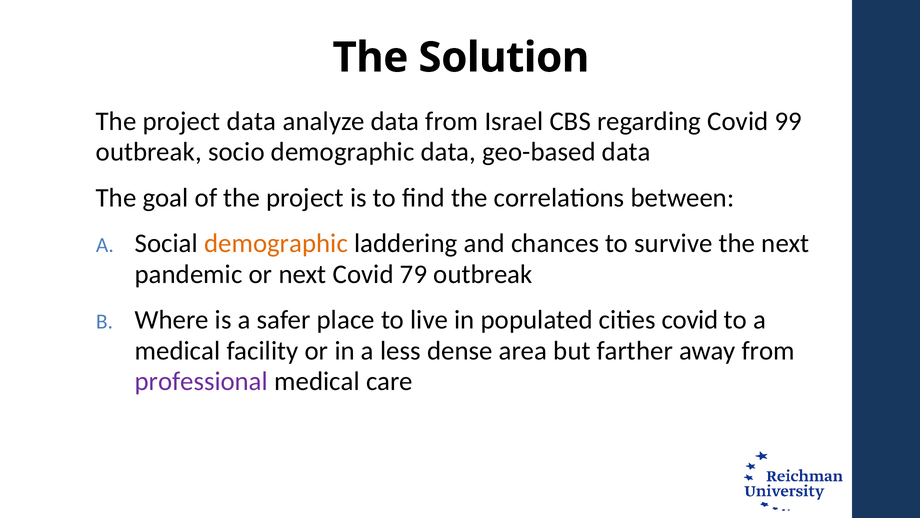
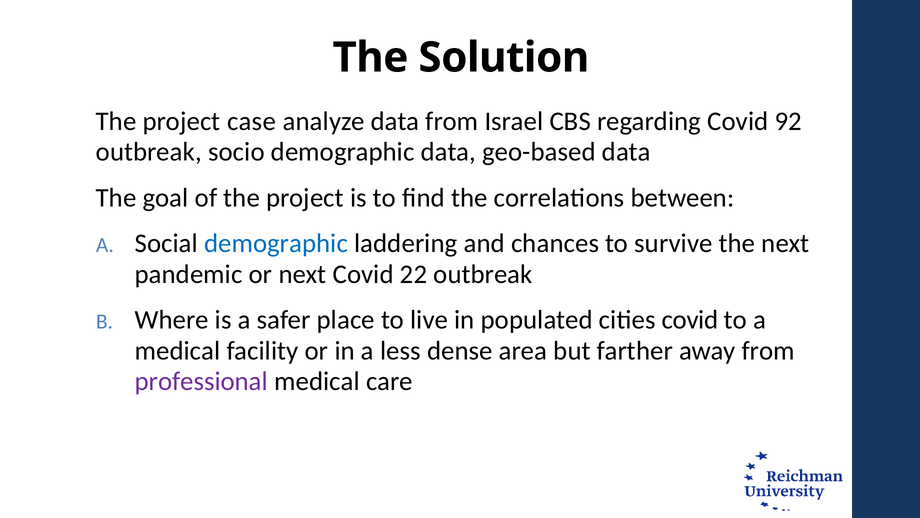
project data: data -> case
99: 99 -> 92
demographic at (276, 243) colour: orange -> blue
79: 79 -> 22
